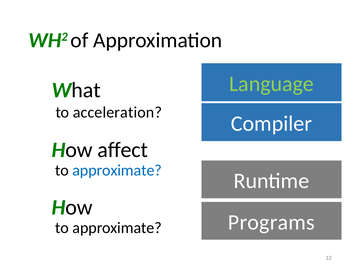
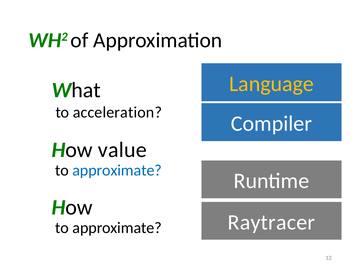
Language colour: light green -> yellow
affect: affect -> value
Programs: Programs -> Raytracer
